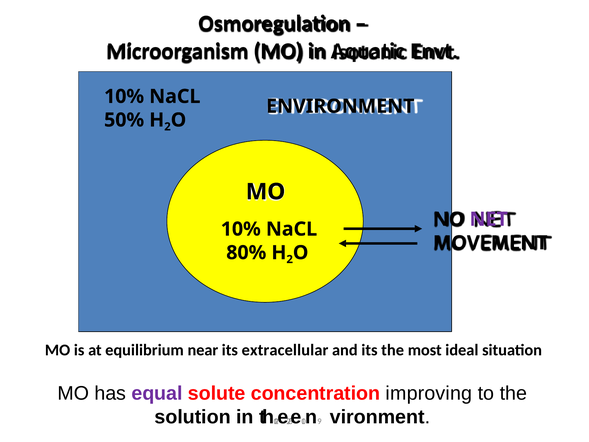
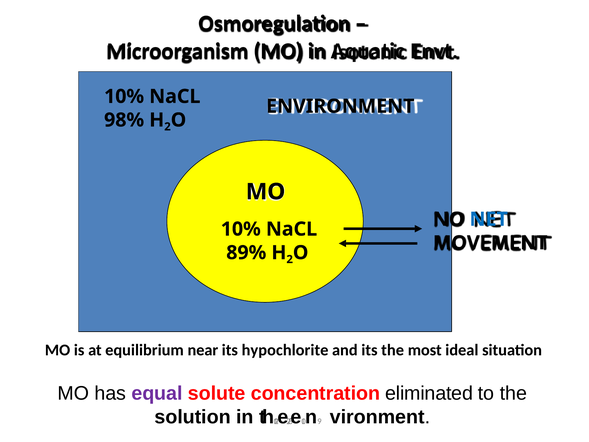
50%: 50% -> 98%
NET colour: purple -> blue
80%: 80% -> 89%
extracellular: extracellular -> hypochlorite
improving: improving -> eliminated
